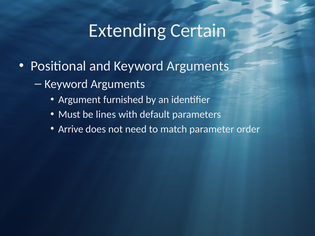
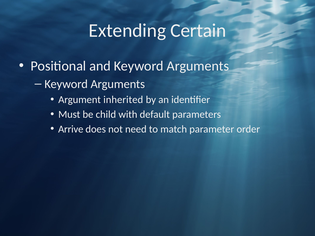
furnished: furnished -> inherited
lines: lines -> child
